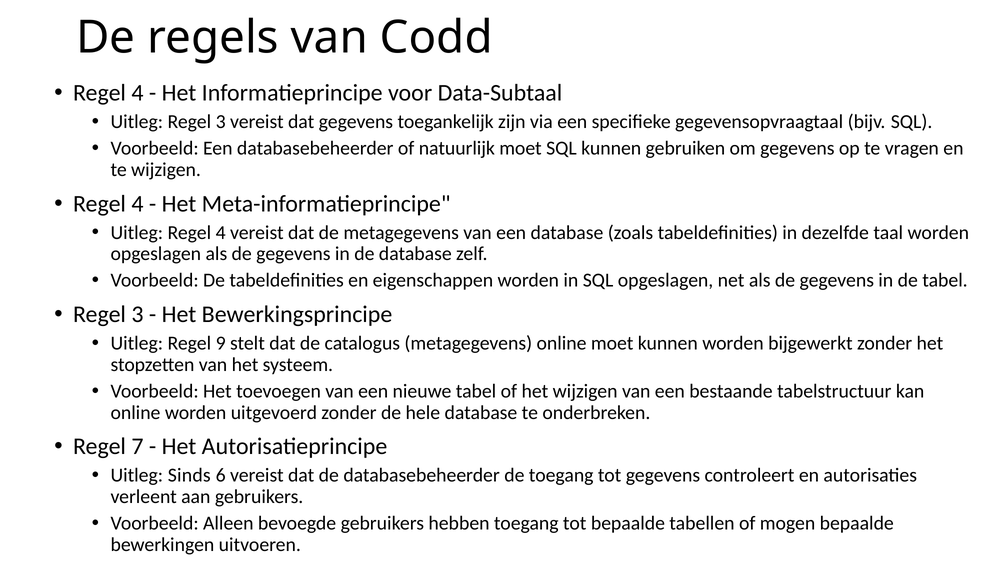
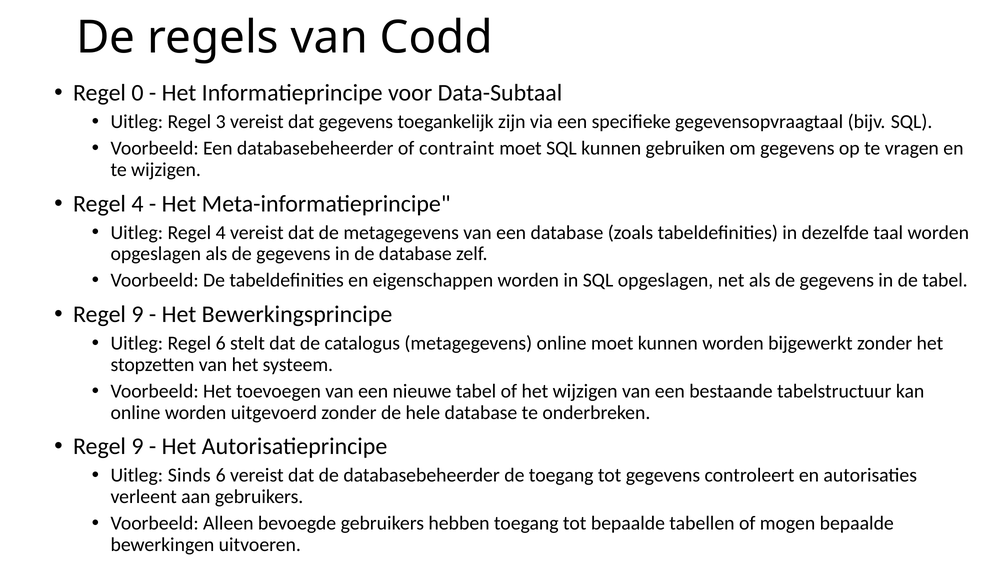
4 at (137, 93): 4 -> 0
natuurlijk: natuurlijk -> contraint
3 at (137, 314): 3 -> 9
Regel 9: 9 -> 6
7 at (137, 446): 7 -> 9
